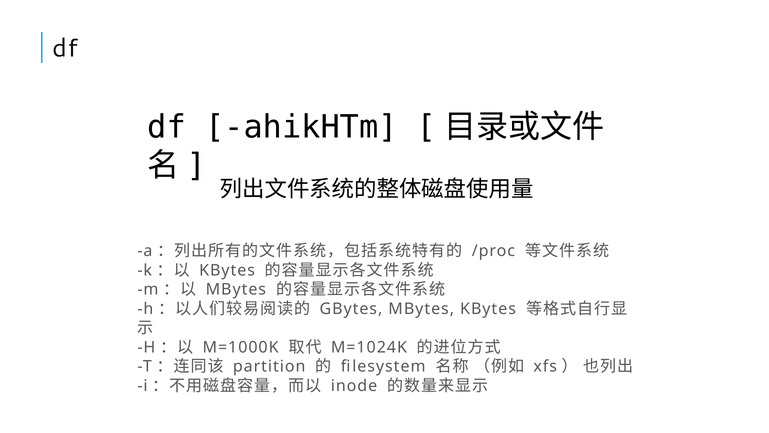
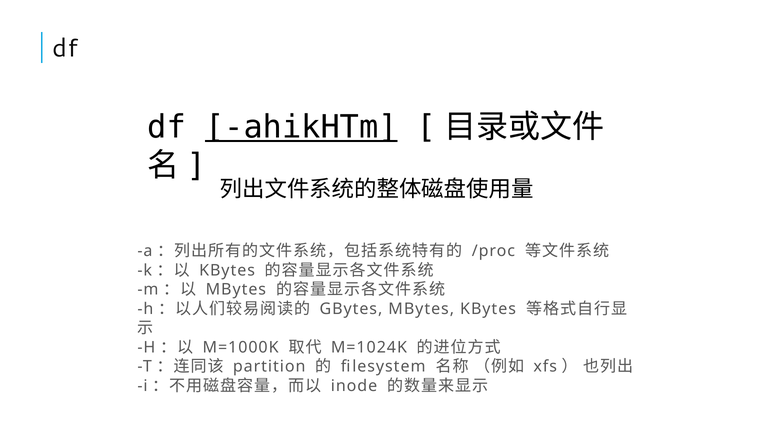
ahikHTm underline: none -> present
